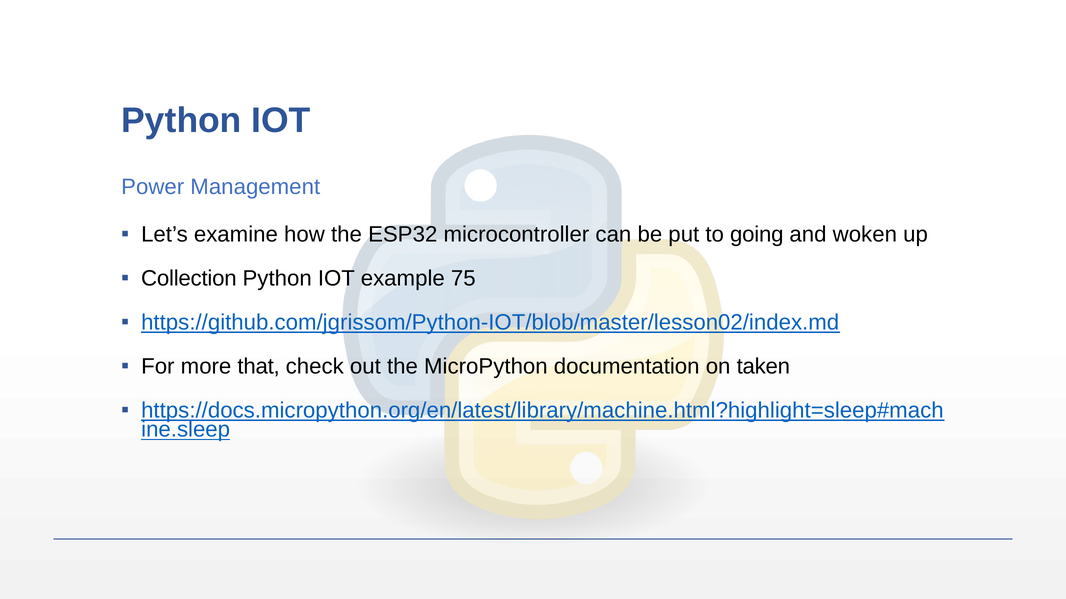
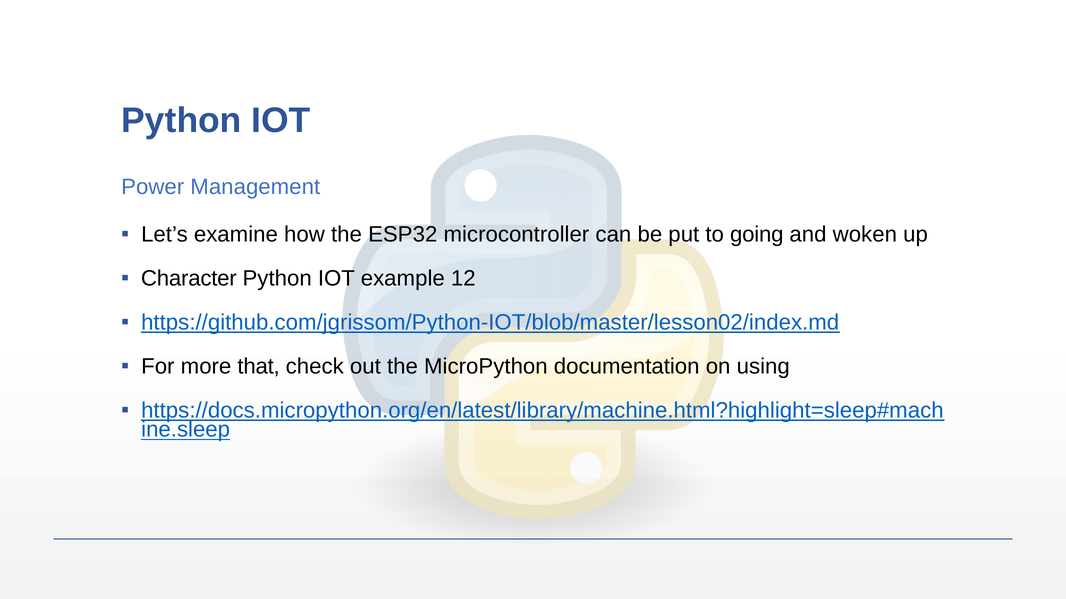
Collection: Collection -> Character
75: 75 -> 12
taken: taken -> using
